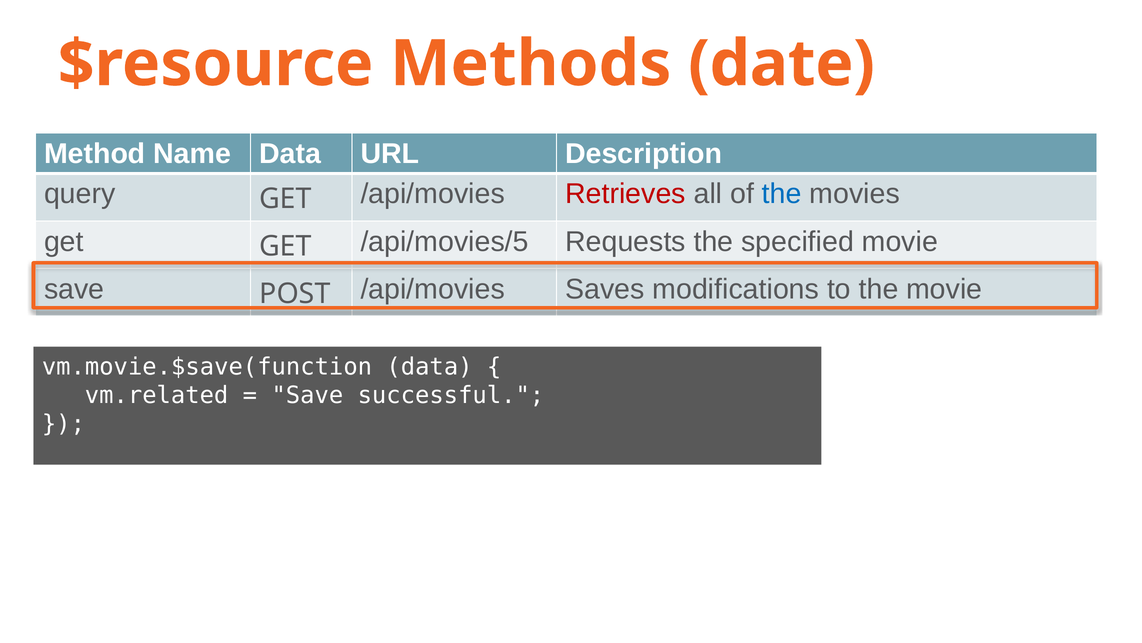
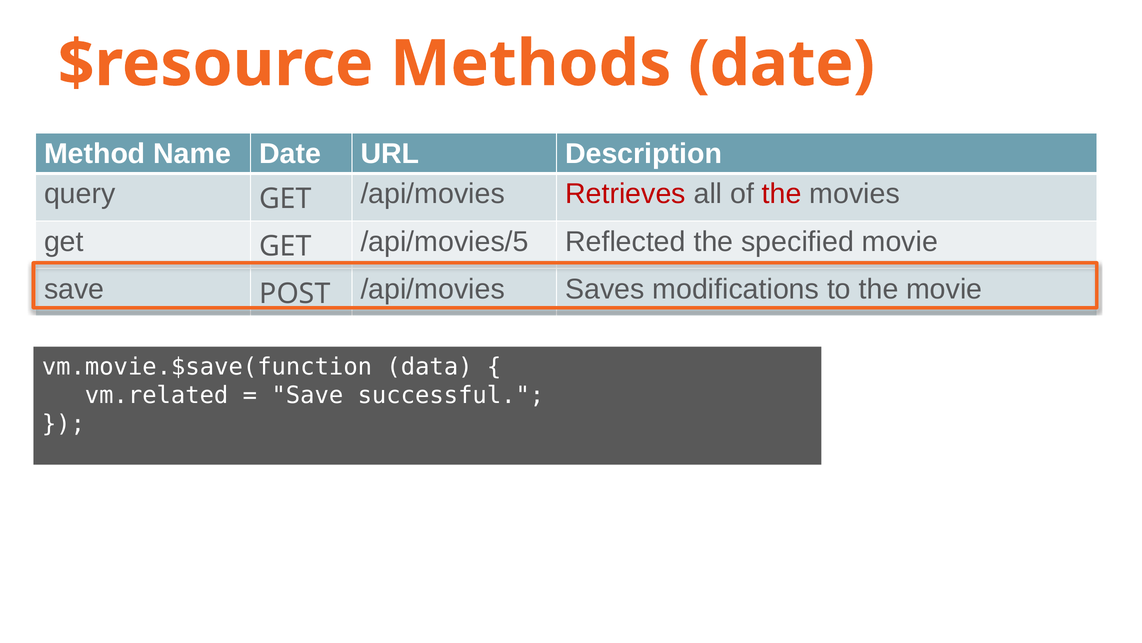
Name Data: Data -> Date
the at (782, 194) colour: blue -> red
Requests: Requests -> Reflected
